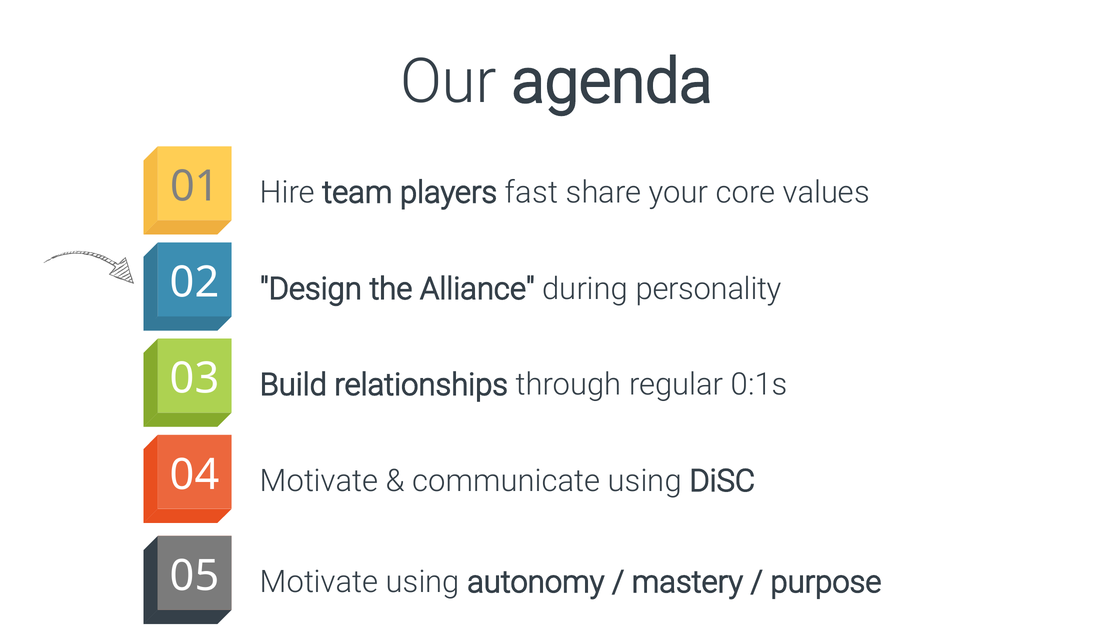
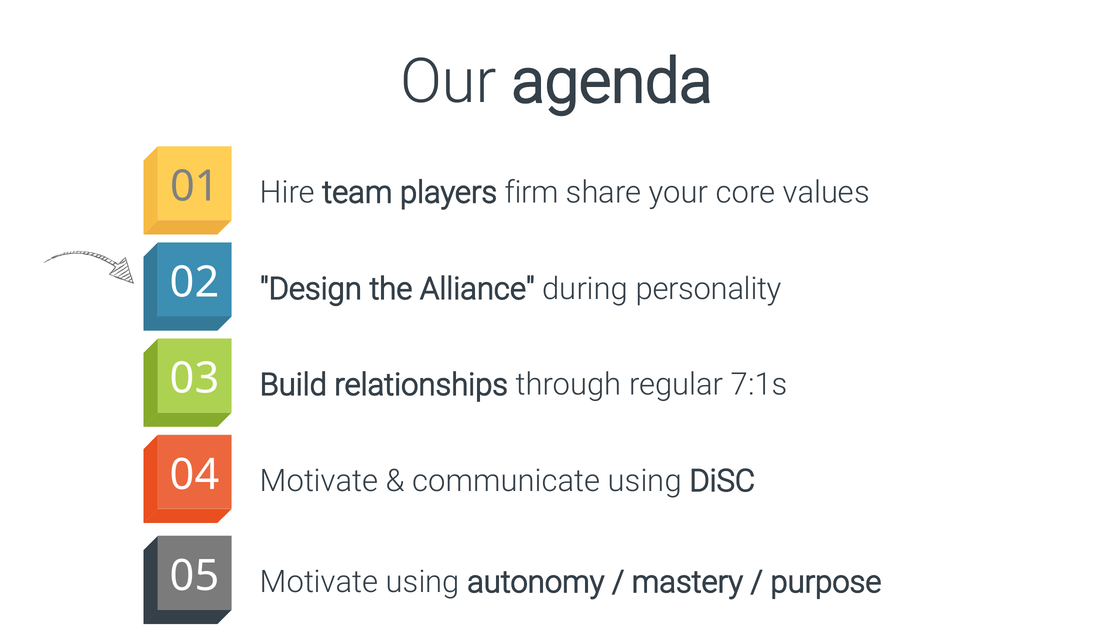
fast: fast -> firm
0:1s: 0:1s -> 7:1s
